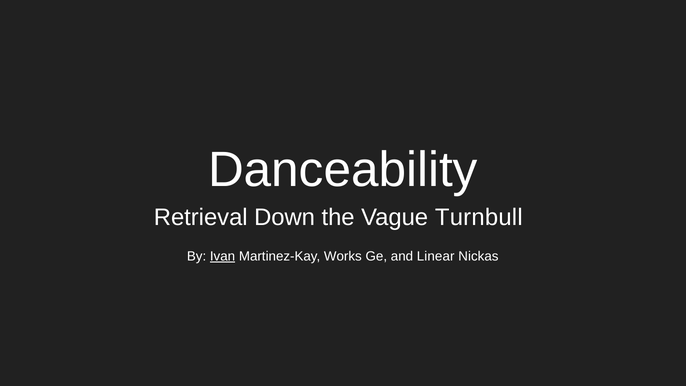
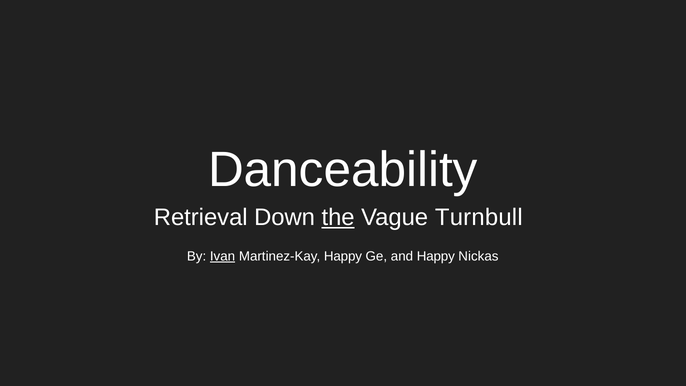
the underline: none -> present
Martinez-Kay Works: Works -> Happy
and Linear: Linear -> Happy
